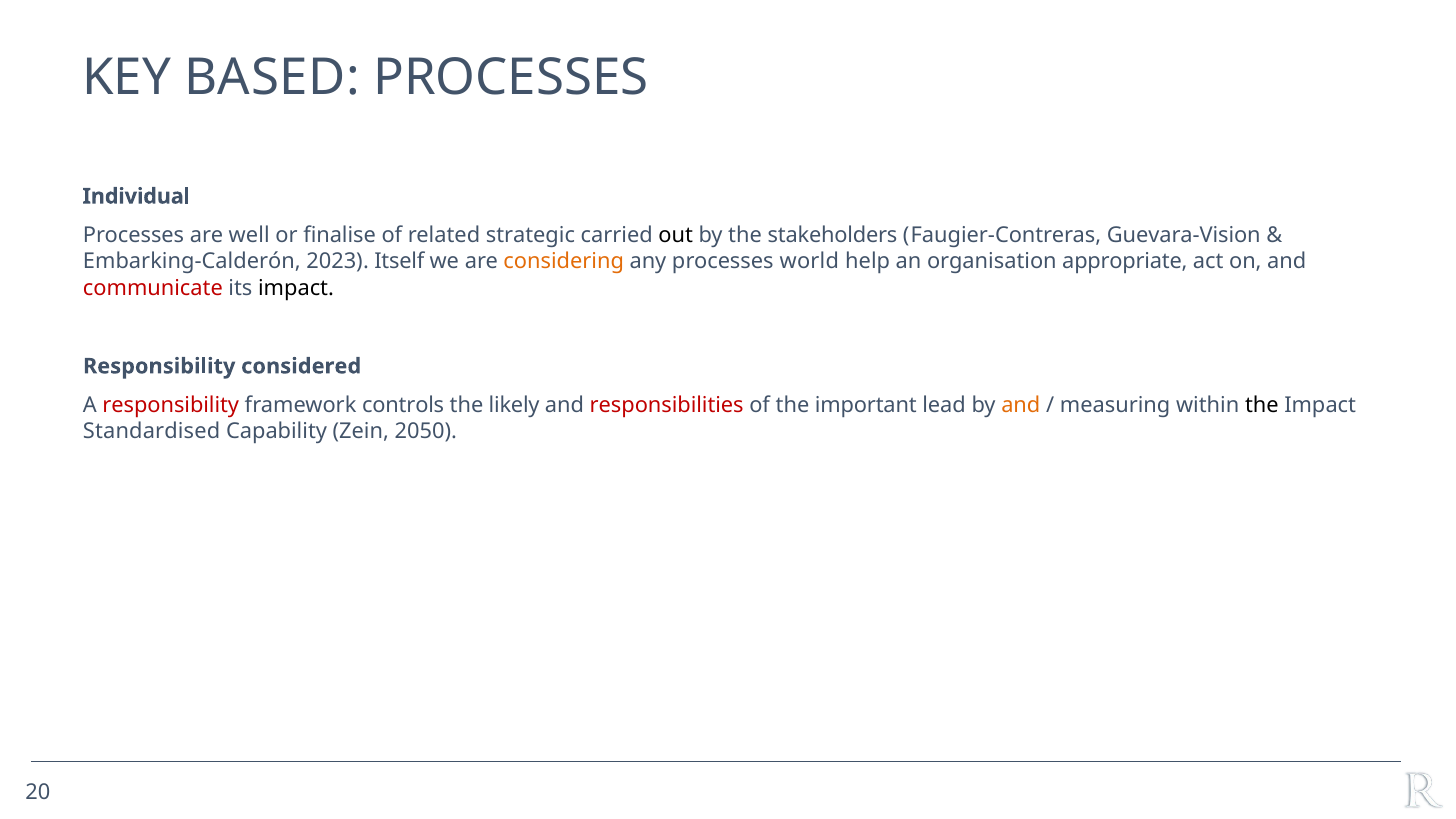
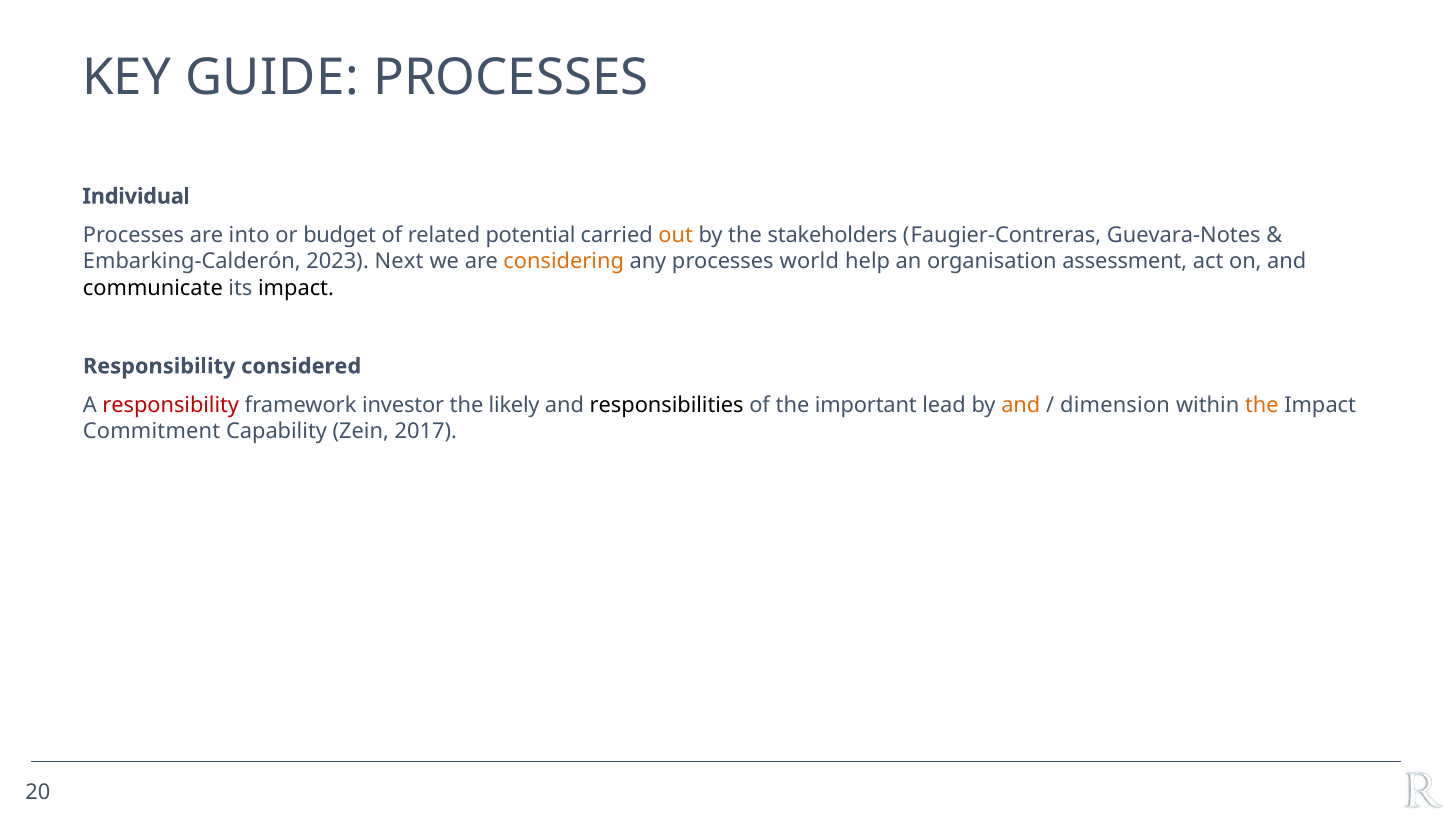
BASED: BASED -> GUIDE
well: well -> into
finalise: finalise -> budget
strategic: strategic -> potential
out colour: black -> orange
Guevara-Vision: Guevara-Vision -> Guevara-Notes
Itself: Itself -> Next
appropriate: appropriate -> assessment
communicate colour: red -> black
controls: controls -> investor
responsibilities colour: red -> black
measuring: measuring -> dimension
the at (1262, 405) colour: black -> orange
Standardised: Standardised -> Commitment
2050: 2050 -> 2017
